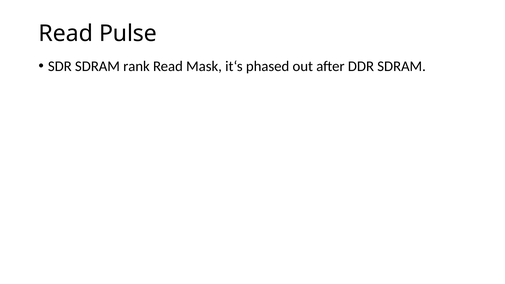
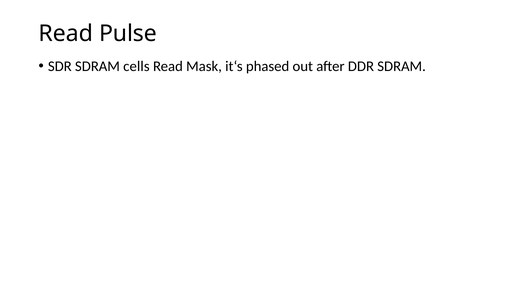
rank: rank -> cells
